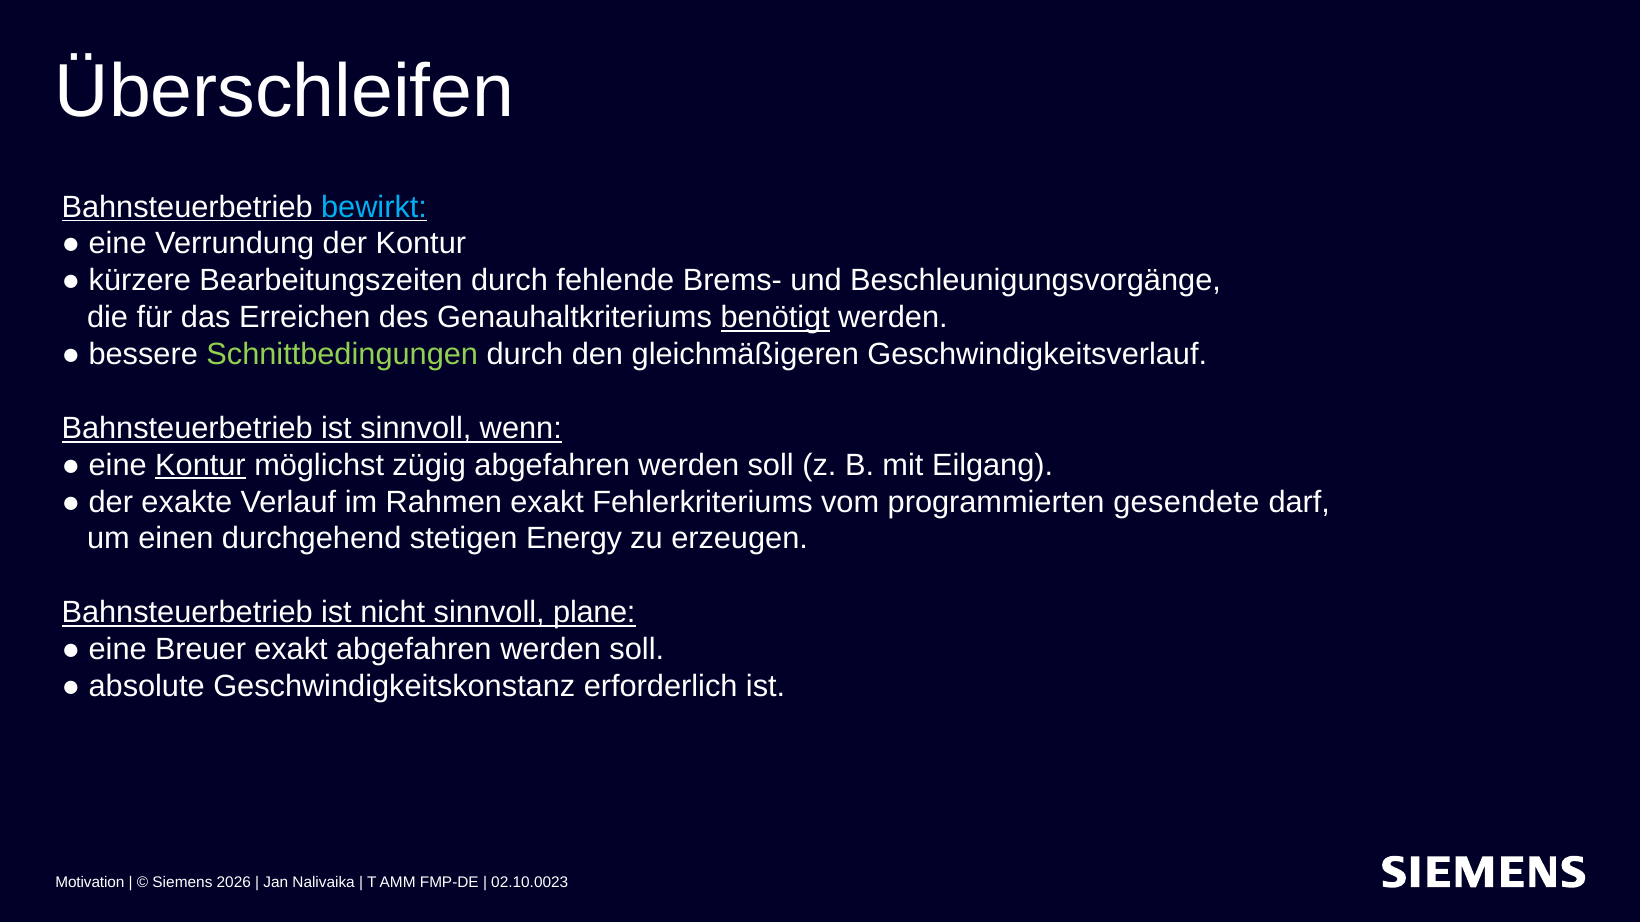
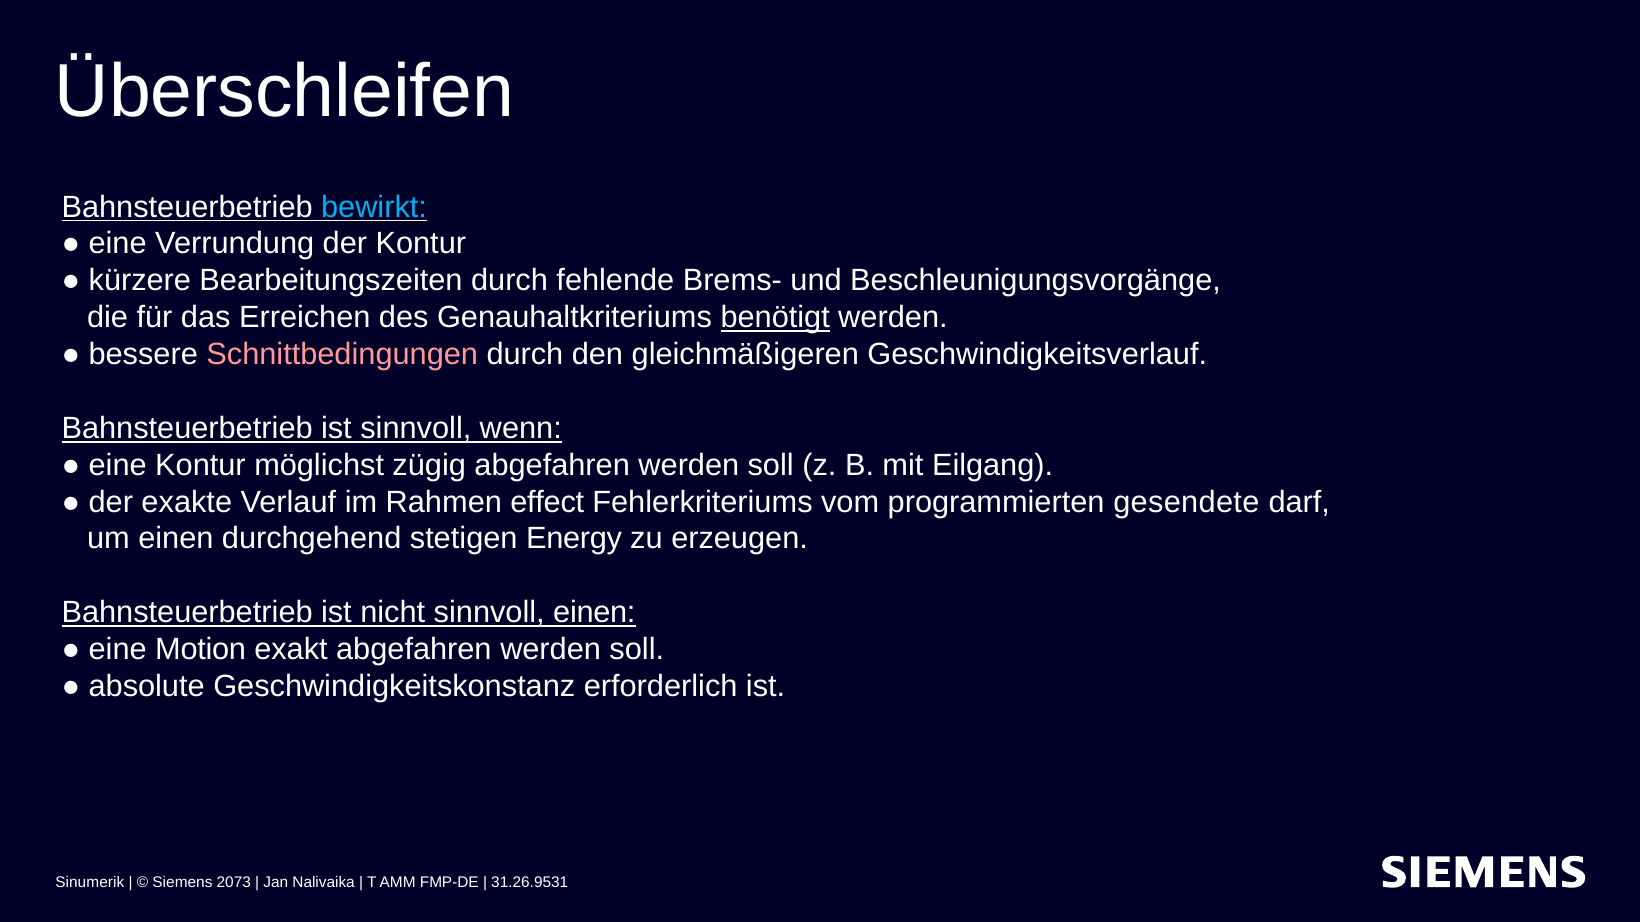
Schnittbedingungen colour: light green -> pink
Kontur at (200, 465) underline: present -> none
Rahmen exakt: exakt -> effect
sinnvoll plane: plane -> einen
Breuer: Breuer -> Motion
Motivation: Motivation -> Sinumerik
2026: 2026 -> 2073
02.10.0023: 02.10.0023 -> 31.26.9531
